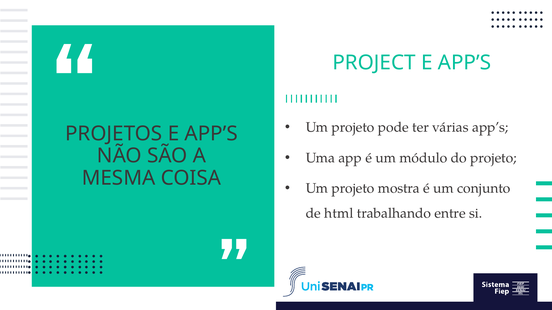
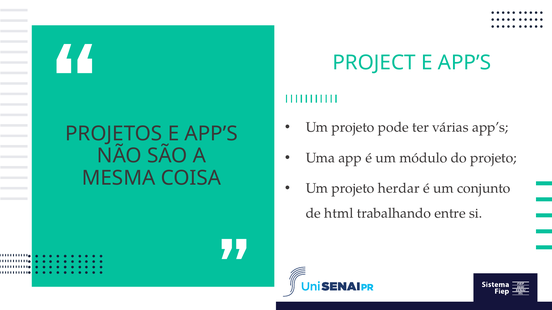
mostra: mostra -> herdar
